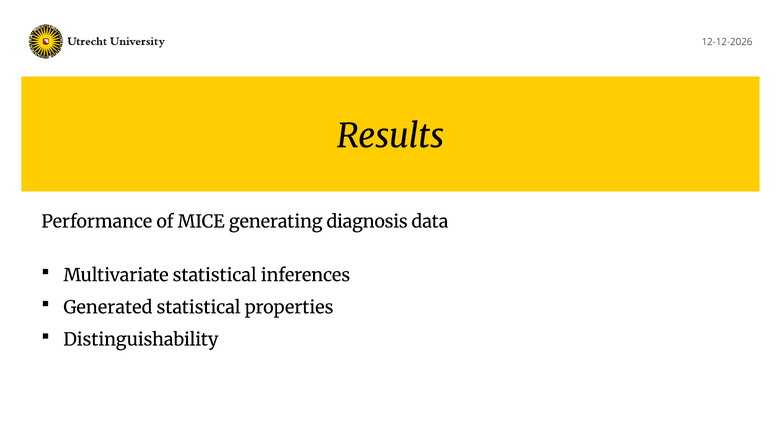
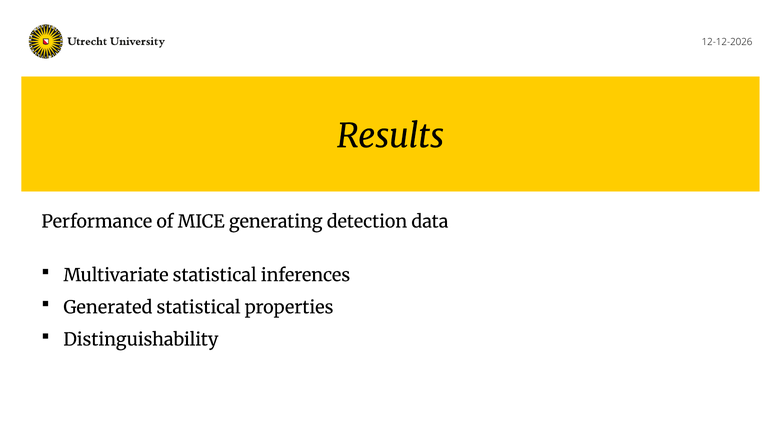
diagnosis: diagnosis -> detection
